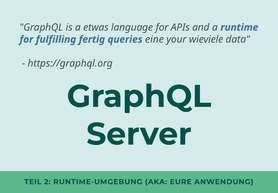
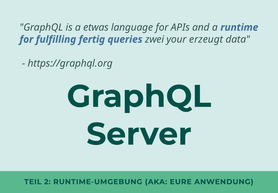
eine: eine -> zwei
wieviele: wieviele -> erzeugt
